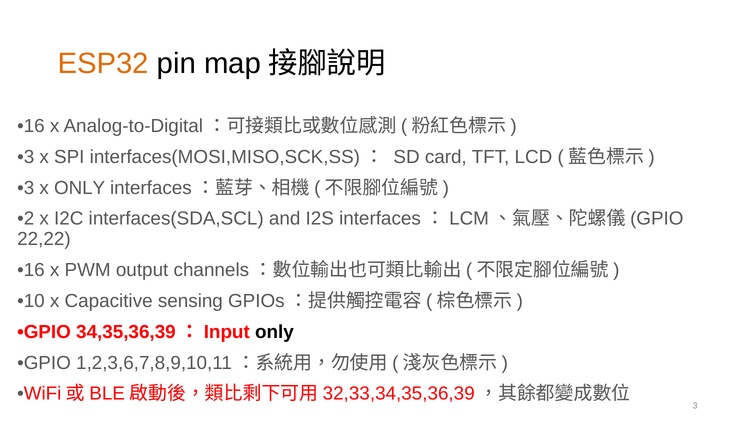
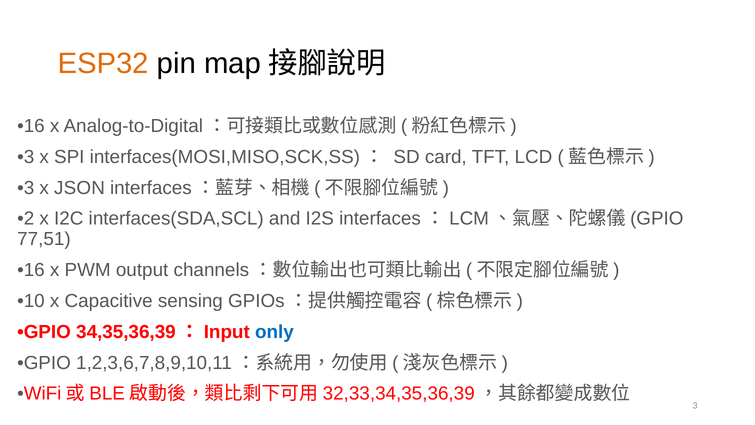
x ONLY: ONLY -> JSON
22,22: 22,22 -> 77,51
only at (274, 332) colour: black -> blue
